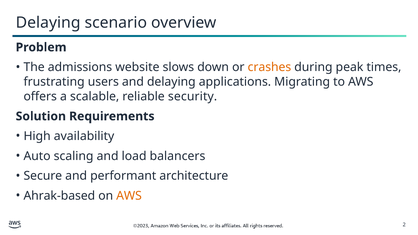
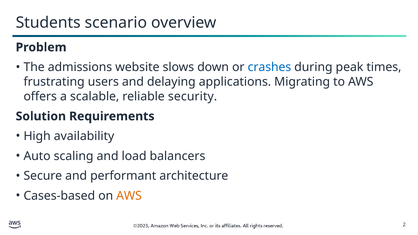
Delaying at (48, 23): Delaying -> Students
crashes colour: orange -> blue
Ahrak-based: Ahrak-based -> Cases-based
